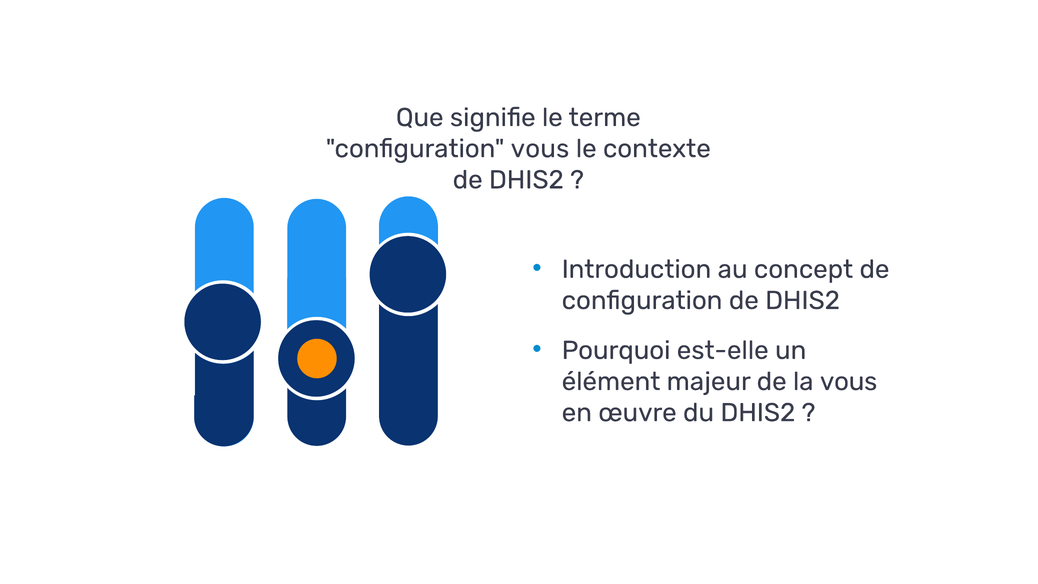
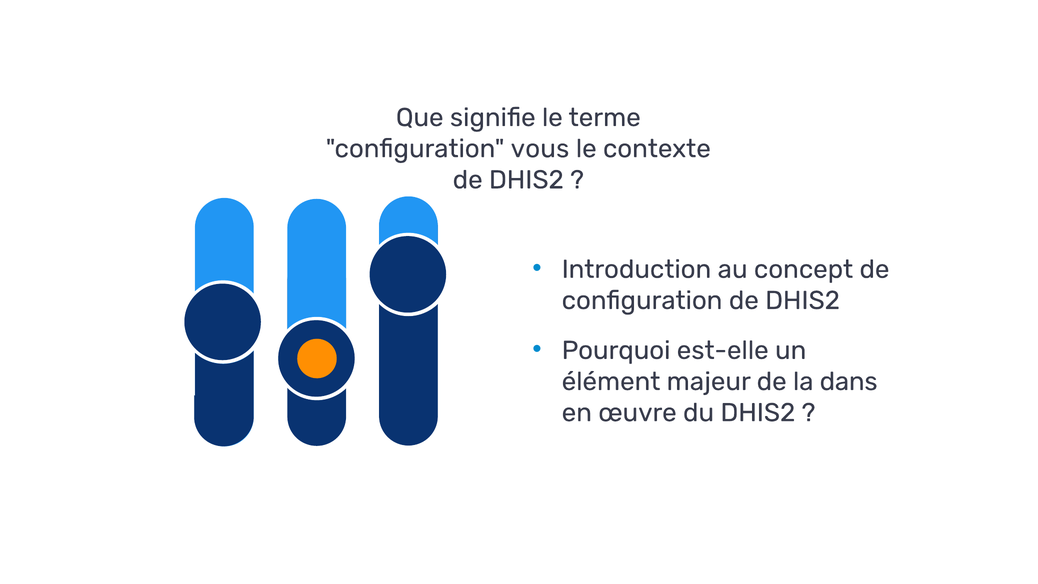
la vous: vous -> dans
